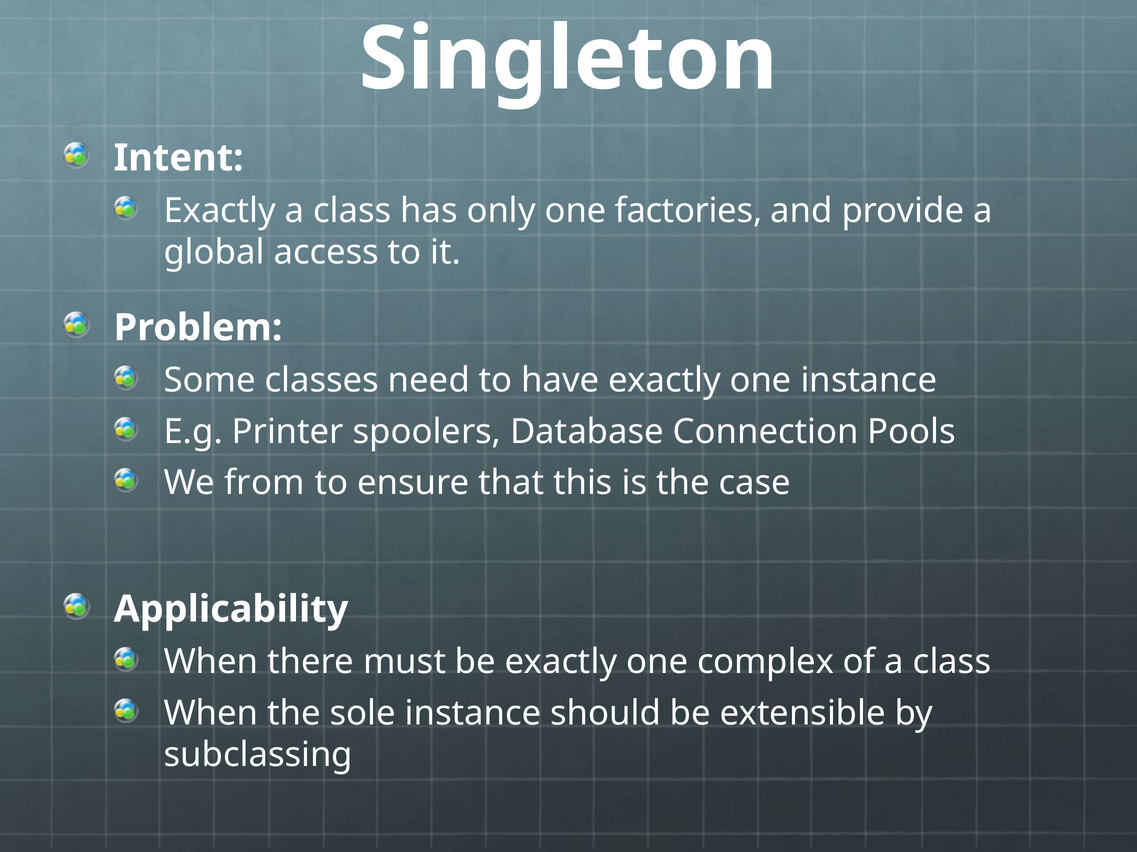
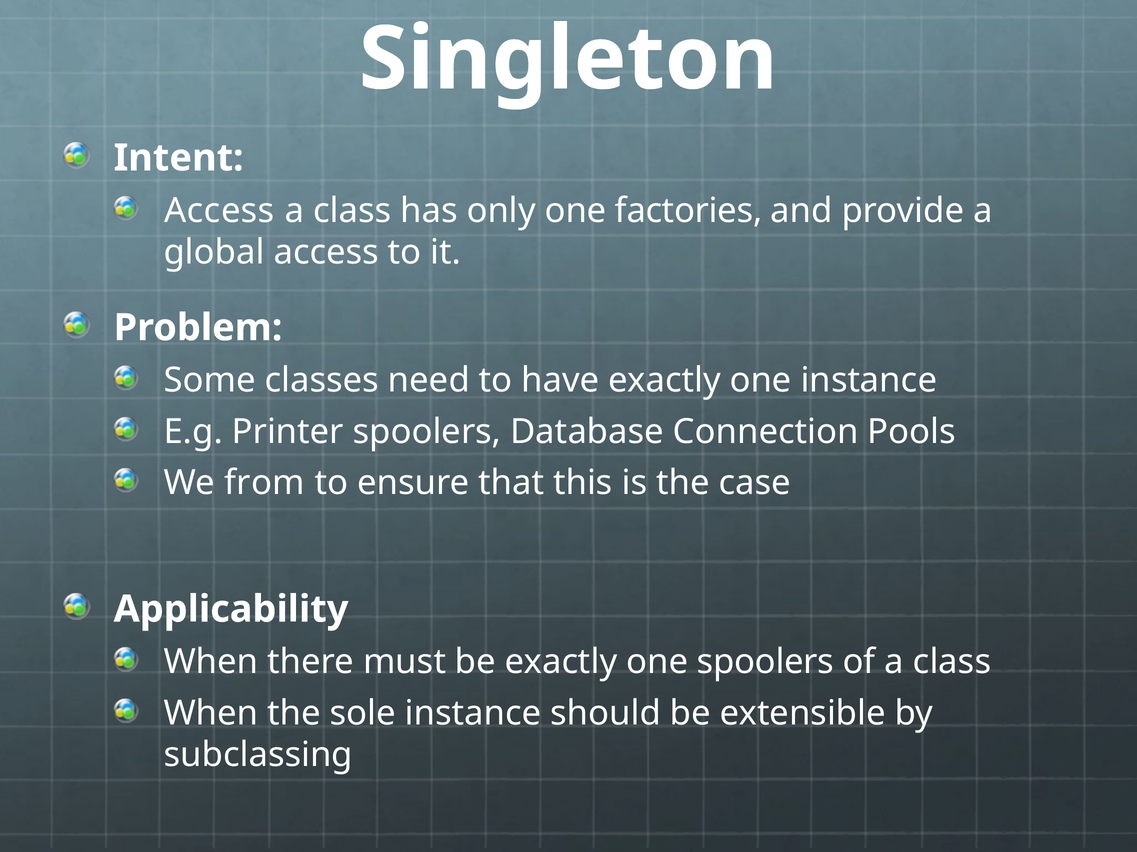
Exactly at (220, 211): Exactly -> Access
one complex: complex -> spoolers
